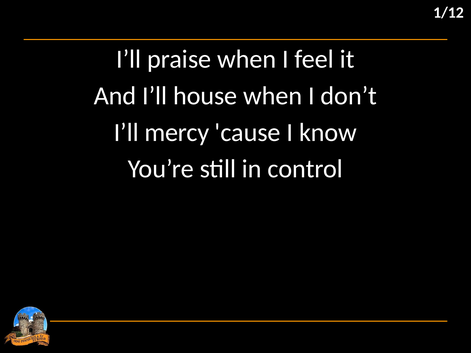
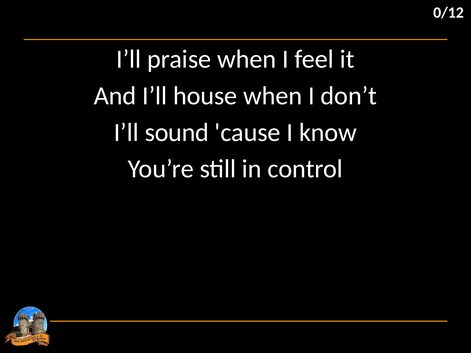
1/12: 1/12 -> 0/12
mercy: mercy -> sound
